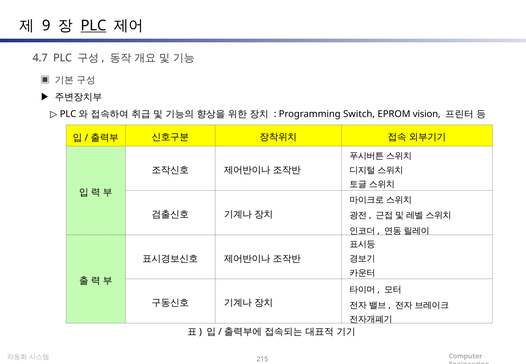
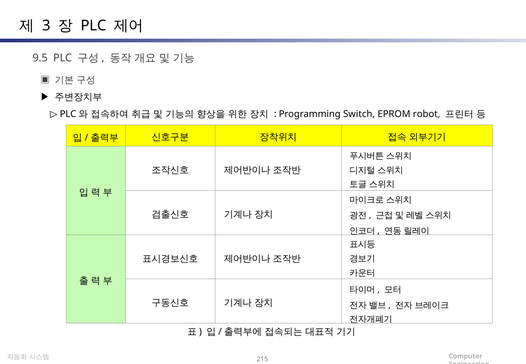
9: 9 -> 3
PLC at (93, 26) underline: present -> none
4.7: 4.7 -> 9.5
vision: vision -> robot
